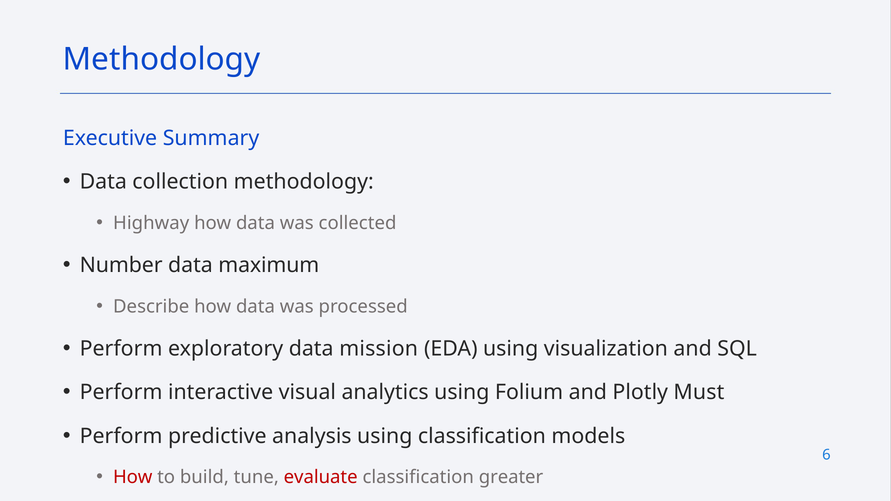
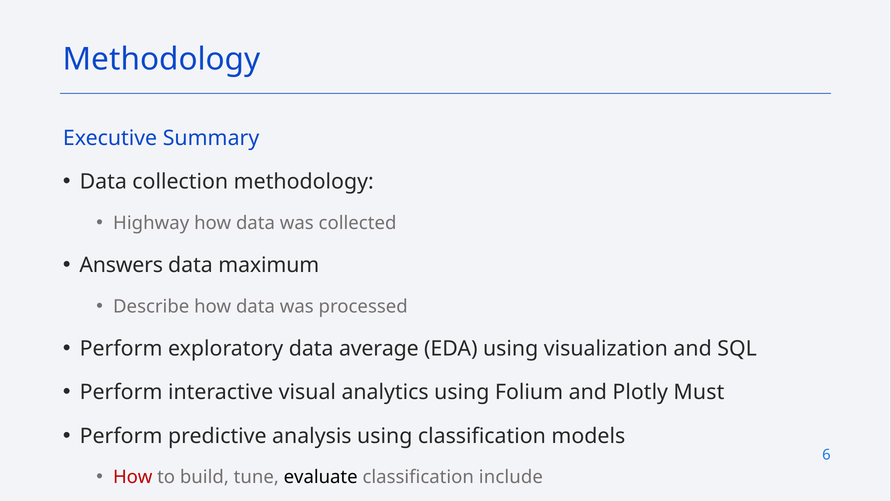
Number: Number -> Answers
mission: mission -> average
evaluate colour: red -> black
greater: greater -> include
